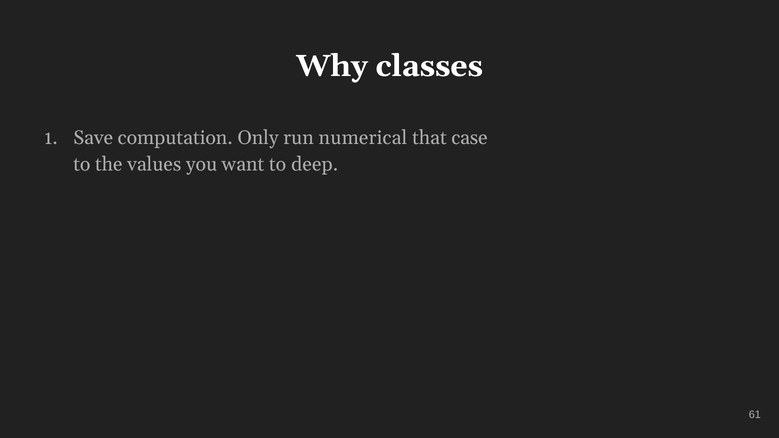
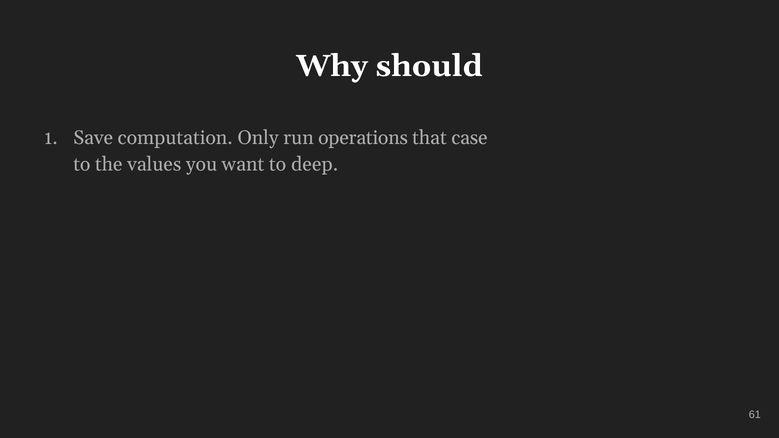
classes: classes -> should
numerical: numerical -> operations
